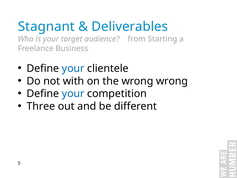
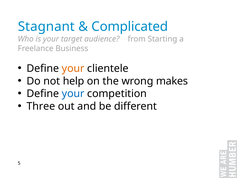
Deliverables: Deliverables -> Complicated
your at (73, 68) colour: blue -> orange
with: with -> help
wrong wrong: wrong -> makes
